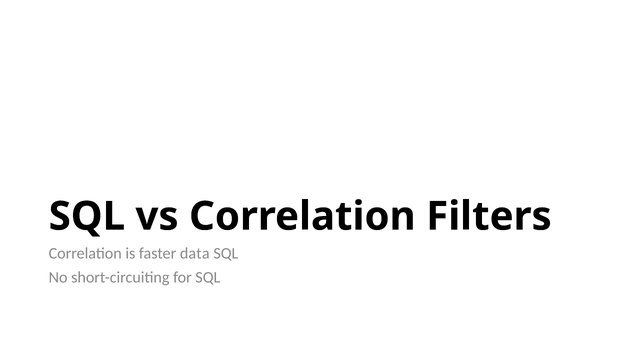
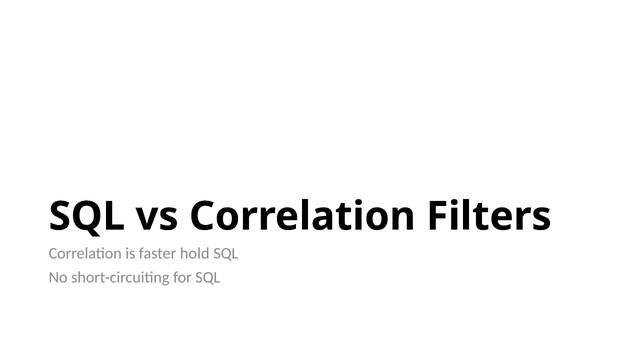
data: data -> hold
